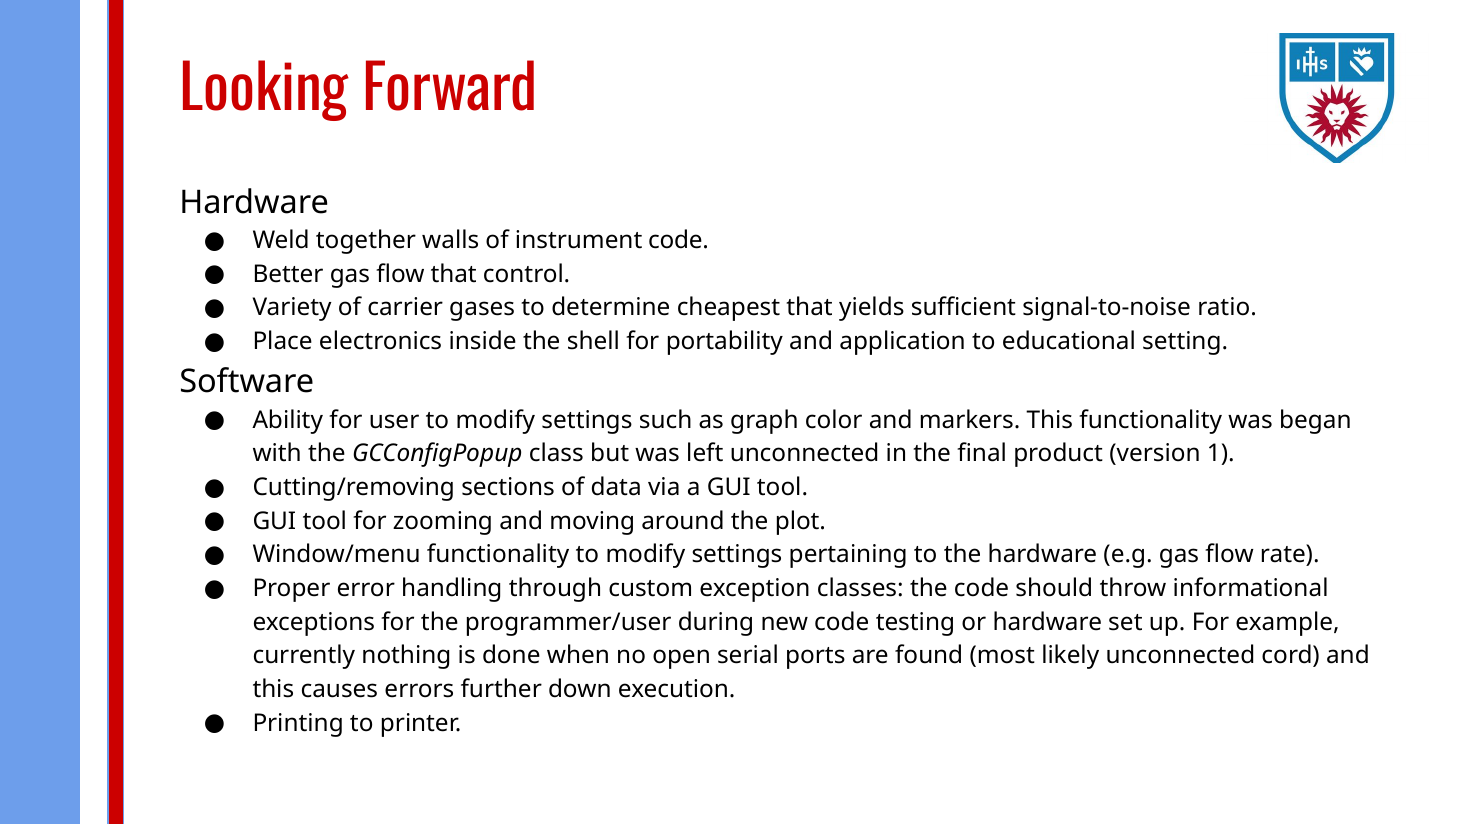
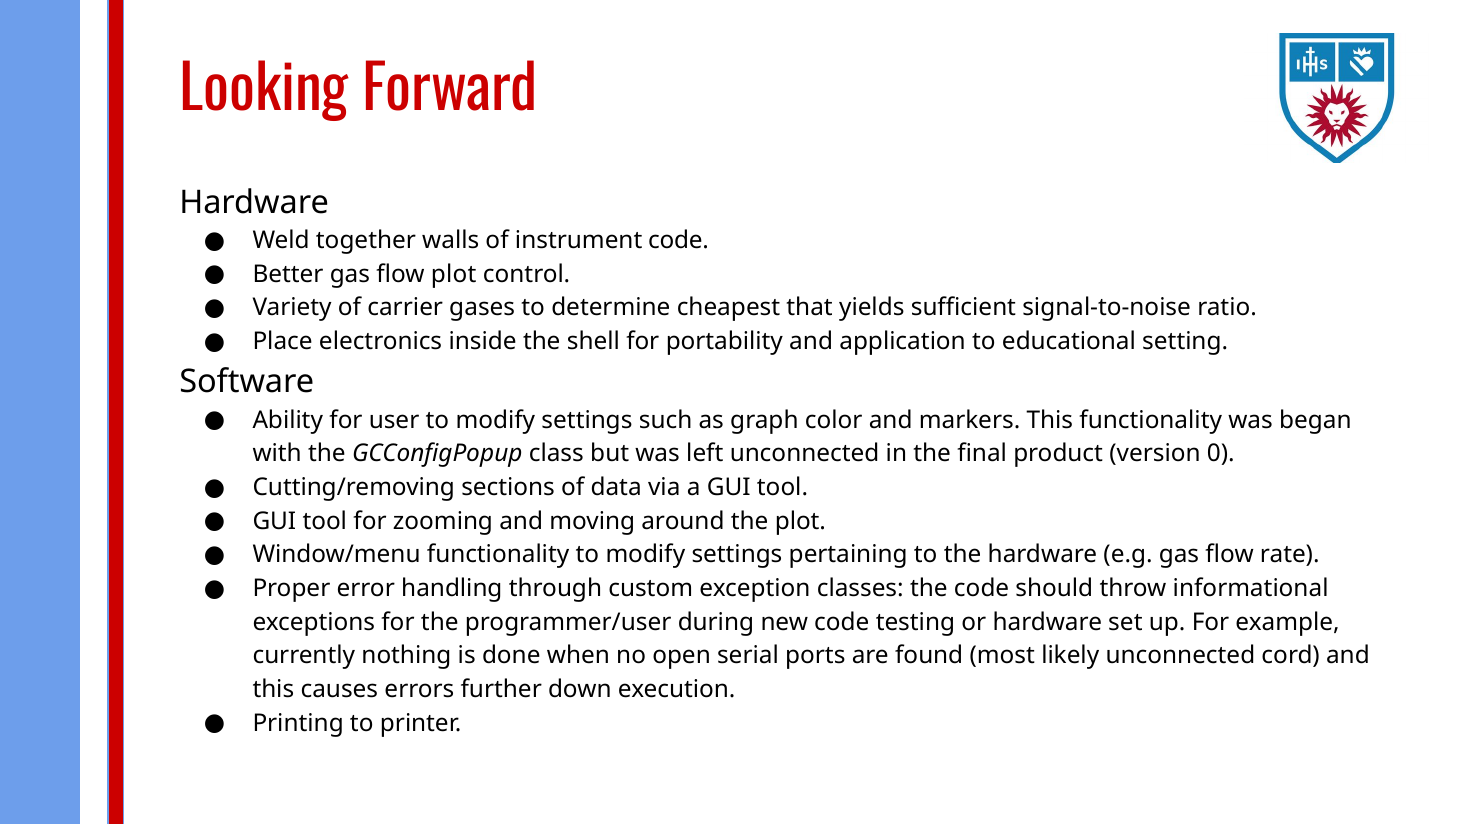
flow that: that -> plot
1: 1 -> 0
